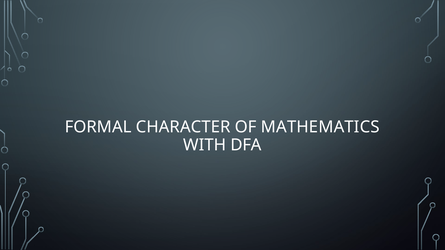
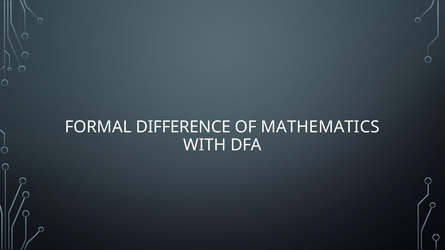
CHARACTER: CHARACTER -> DIFFERENCE
